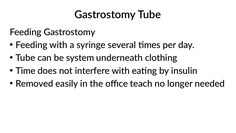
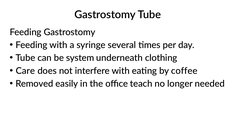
Time: Time -> Care
insulin: insulin -> coffee
